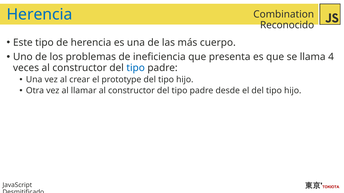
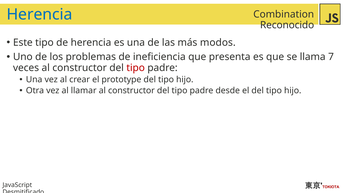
cuerpo: cuerpo -> modos
4: 4 -> 7
tipo at (136, 68) colour: blue -> red
